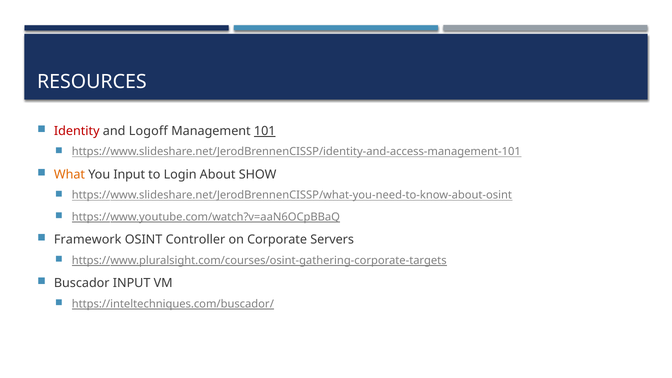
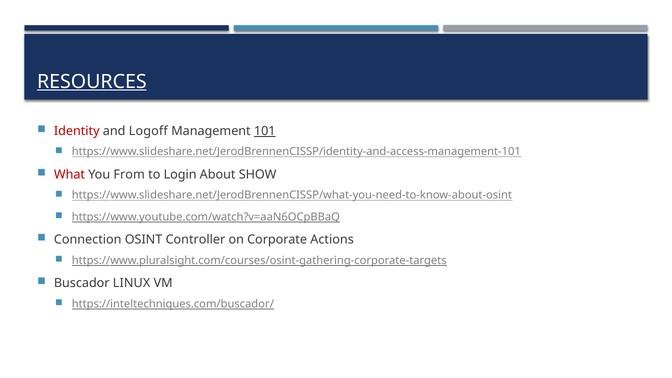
RESOURCES underline: none -> present
What colour: orange -> red
You Input: Input -> From
Framework: Framework -> Connection
Servers: Servers -> Actions
Buscador INPUT: INPUT -> LINUX
